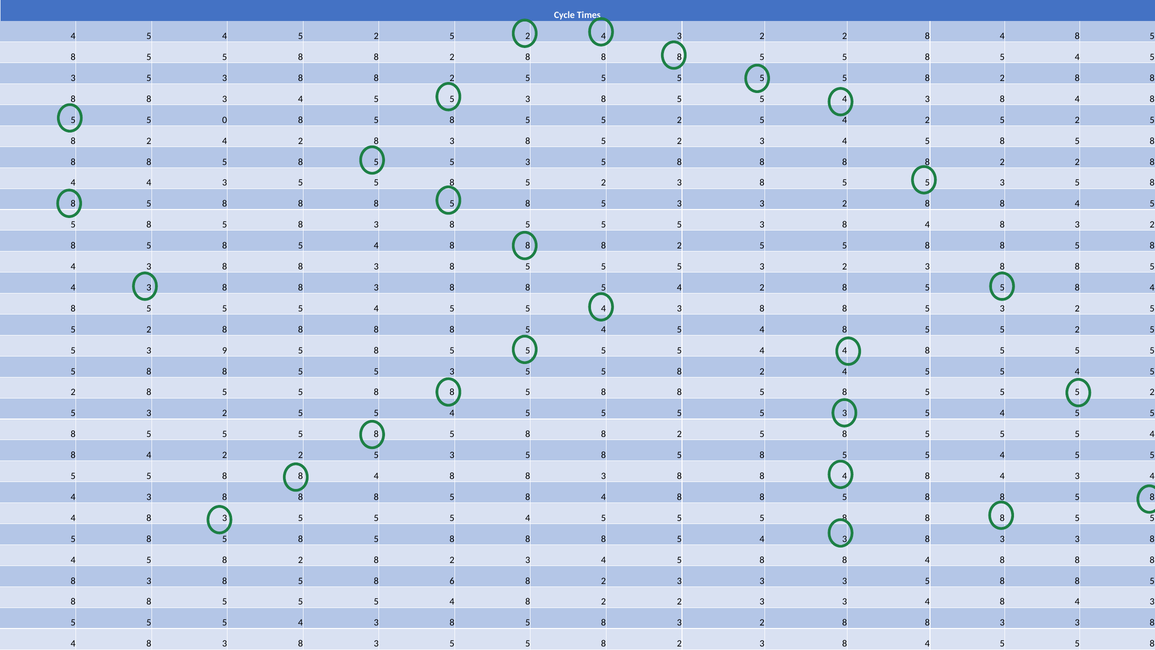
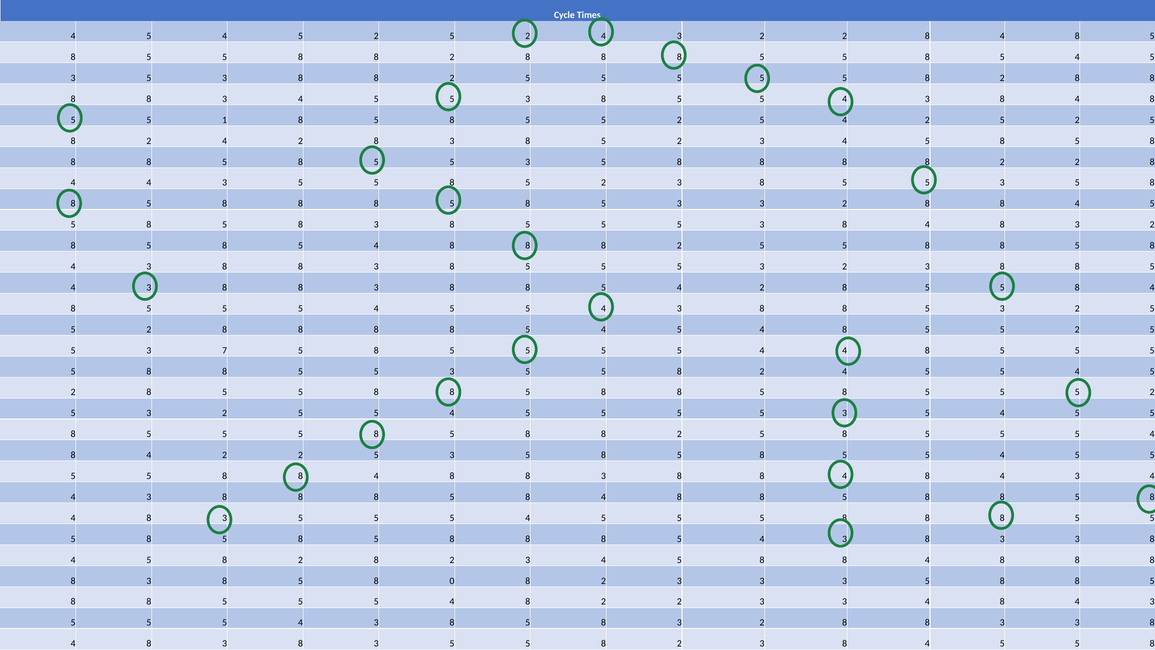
0: 0 -> 1
9: 9 -> 7
6: 6 -> 0
